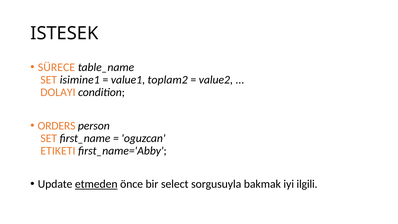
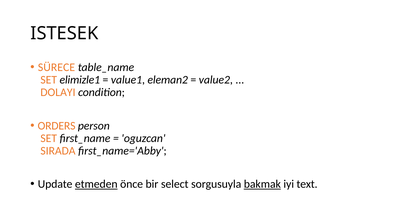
isimine1: isimine1 -> elimizle1
toplam2: toplam2 -> eleman2
ETIKETI: ETIKETI -> SIRADA
bakmak underline: none -> present
ilgili: ilgili -> text
